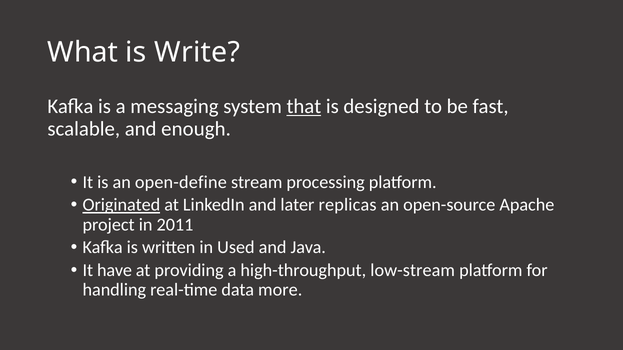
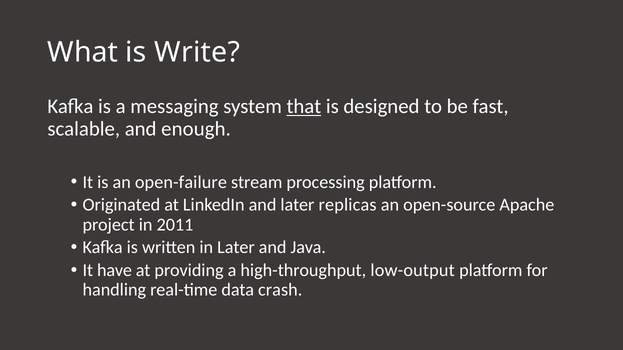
open-define: open-define -> open-failure
Originated underline: present -> none
in Used: Used -> Later
low-stream: low-stream -> low-output
more: more -> crash
